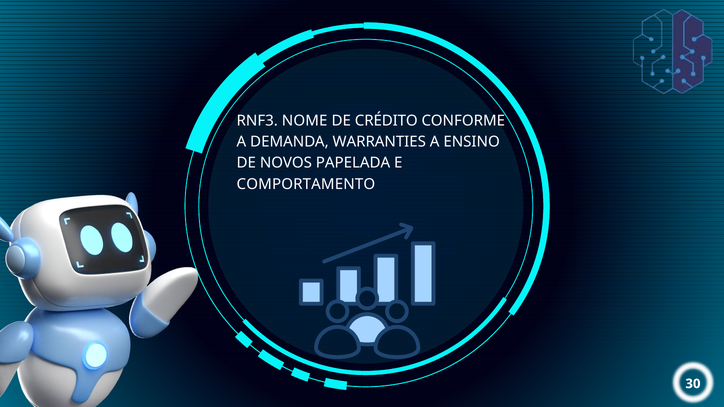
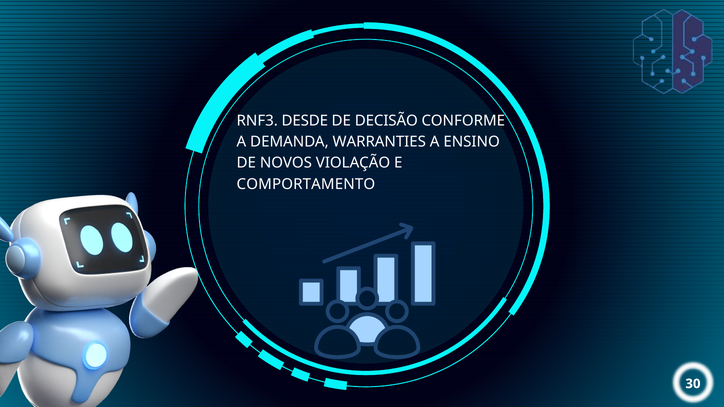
NOME: NOME -> DESDE
CRÉDITO: CRÉDITO -> DECISÃO
PAPELADA: PAPELADA -> VIOLAÇÃO
